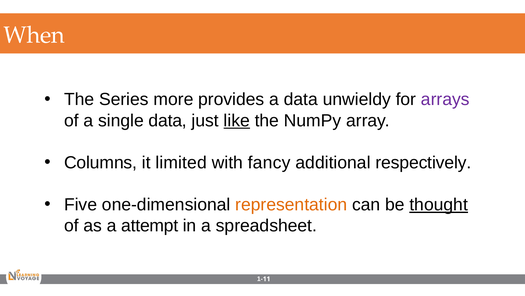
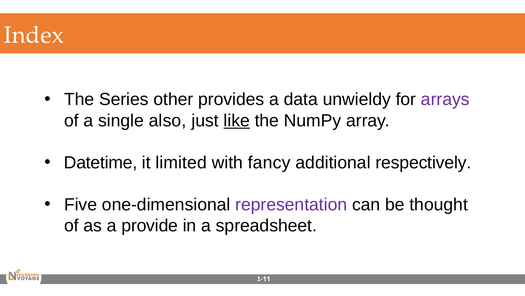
When: When -> Index
more: more -> other
single data: data -> also
Columns: Columns -> Datetime
representation colour: orange -> purple
thought underline: present -> none
attempt: attempt -> provide
